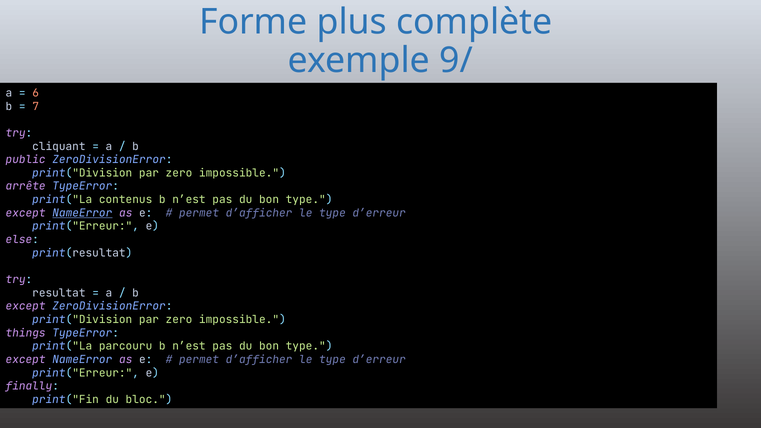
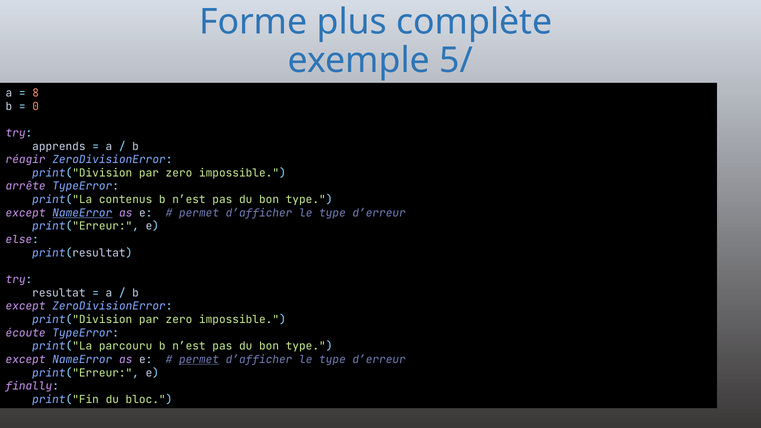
9/: 9/ -> 5/
6: 6 -> 8
7: 7 -> 0
cliquant: cliquant -> apprends
public: public -> réagir
things: things -> écoute
permet at (199, 360) underline: none -> present
